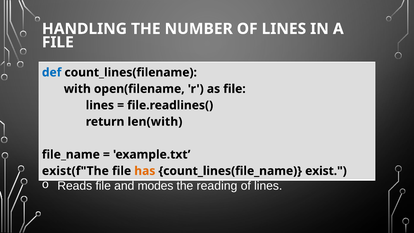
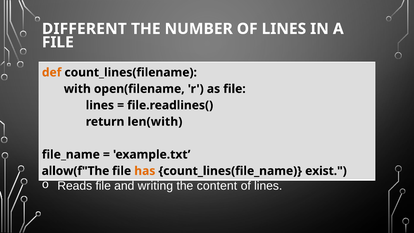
HANDLING: HANDLING -> DIFFERENT
def colour: blue -> orange
exist(f"The: exist(f"The -> allow(f"The
modes: modes -> writing
reading: reading -> content
